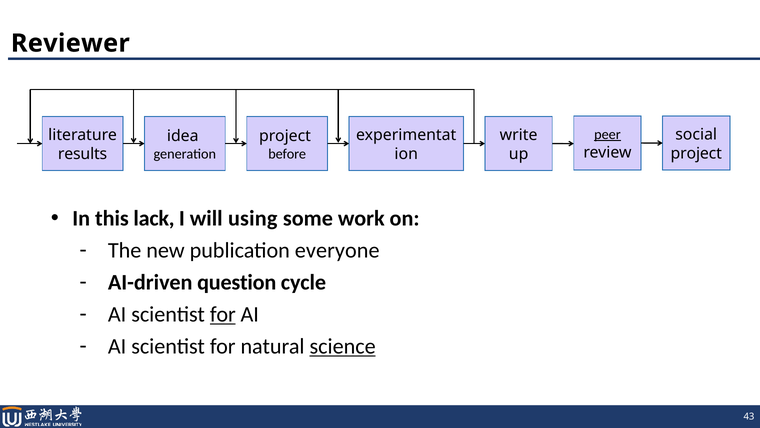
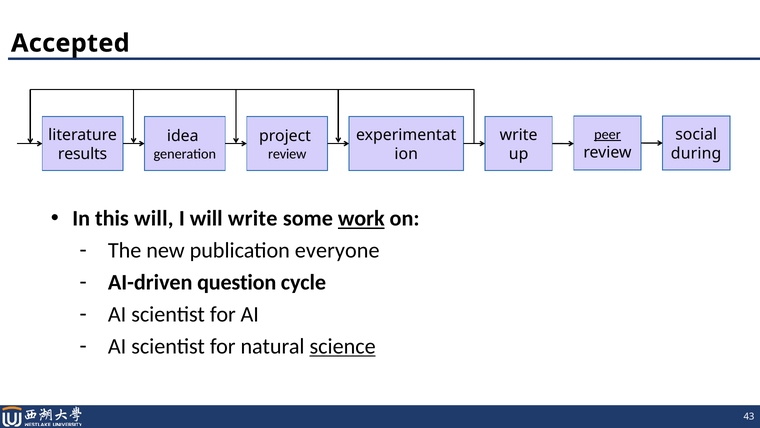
Reviewer: Reviewer -> Accepted
before at (287, 154): before -> review
project at (696, 153): project -> during
this lack: lack -> will
will using: using -> write
work underline: none -> present
for at (223, 314) underline: present -> none
